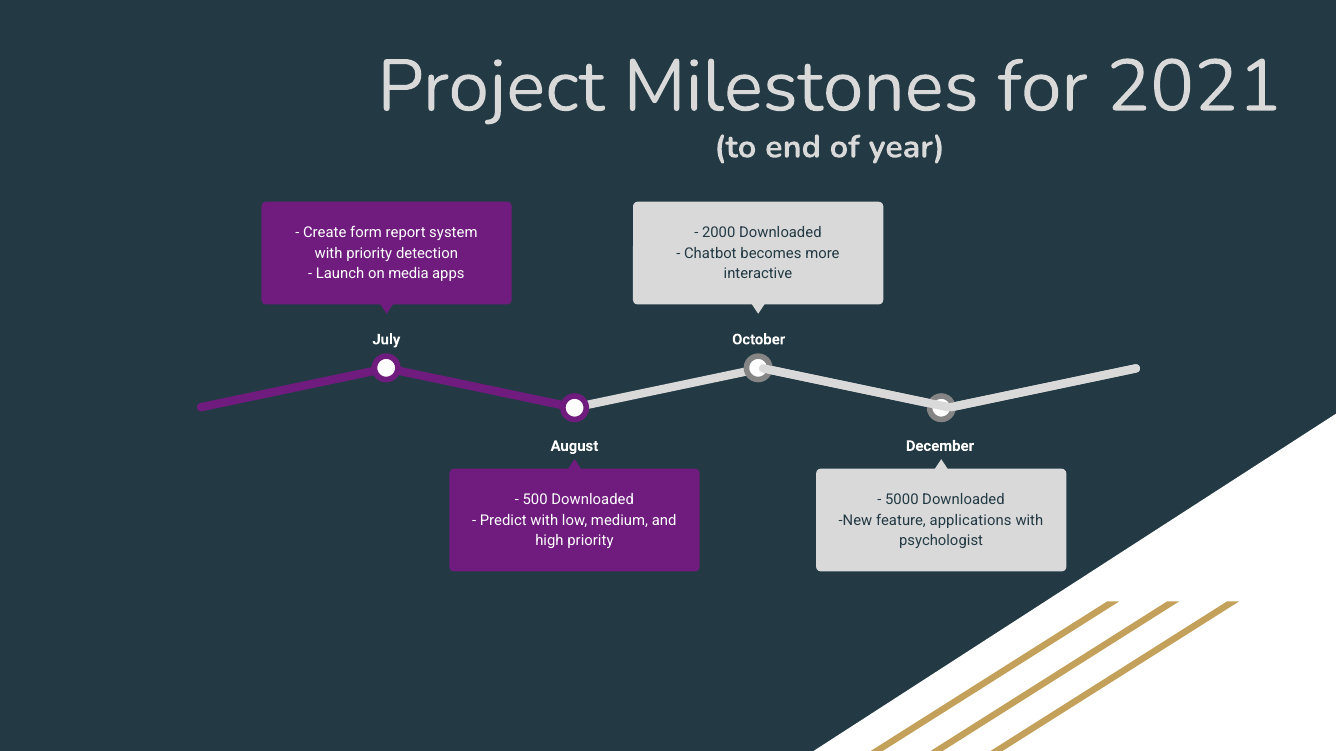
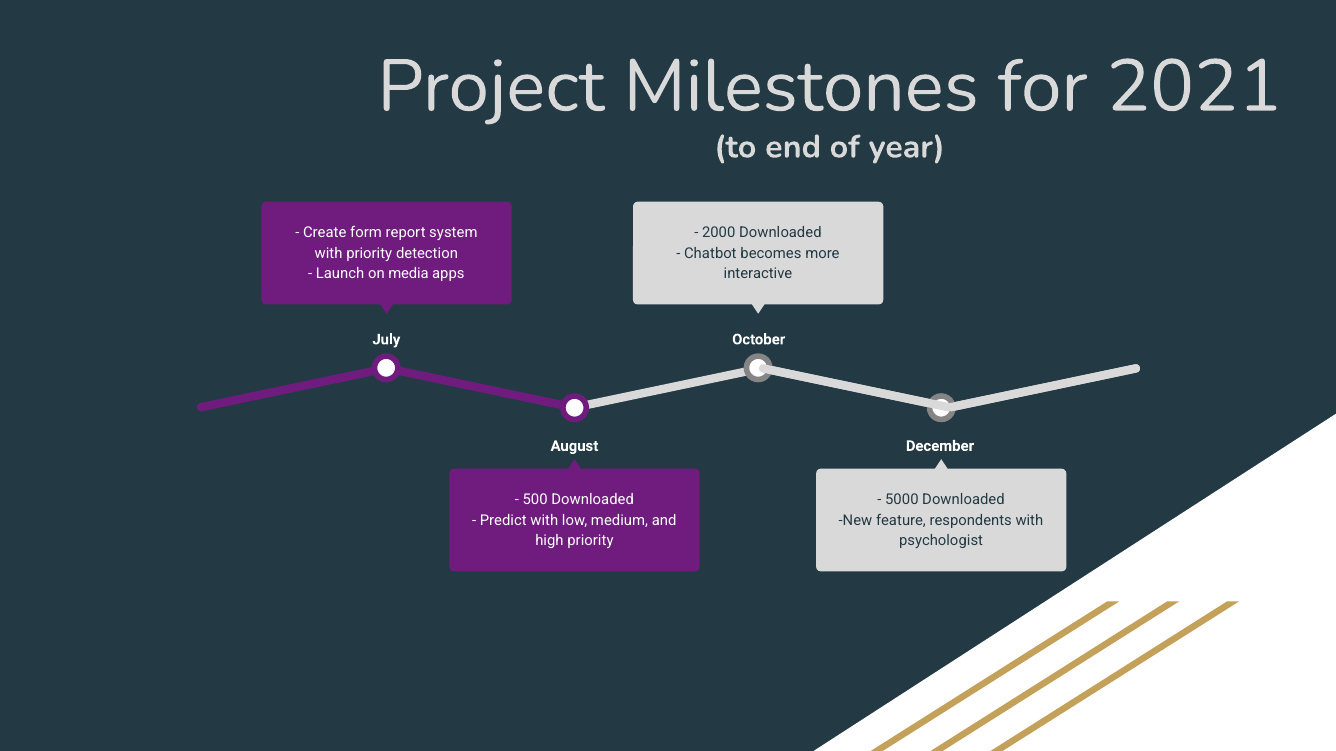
applications: applications -> respondents
